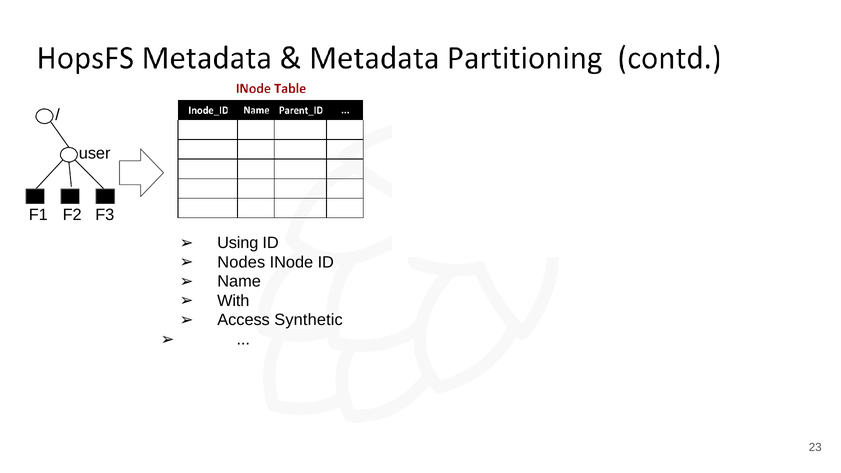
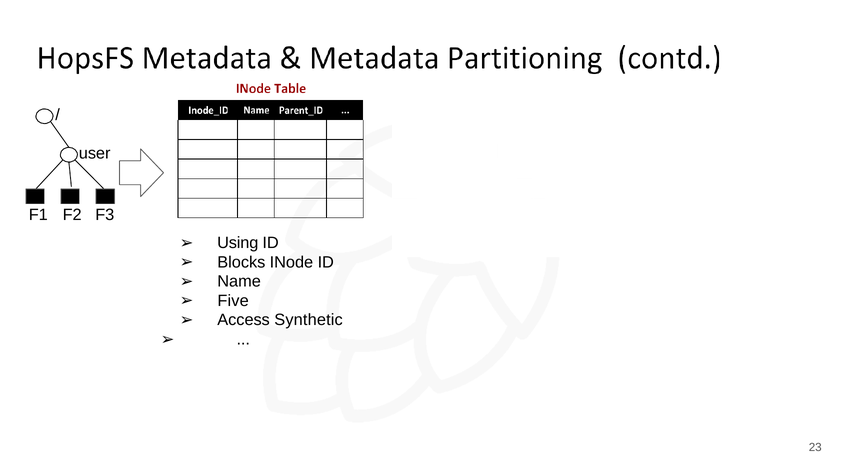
Nodes: Nodes -> Blocks
With: With -> Five
